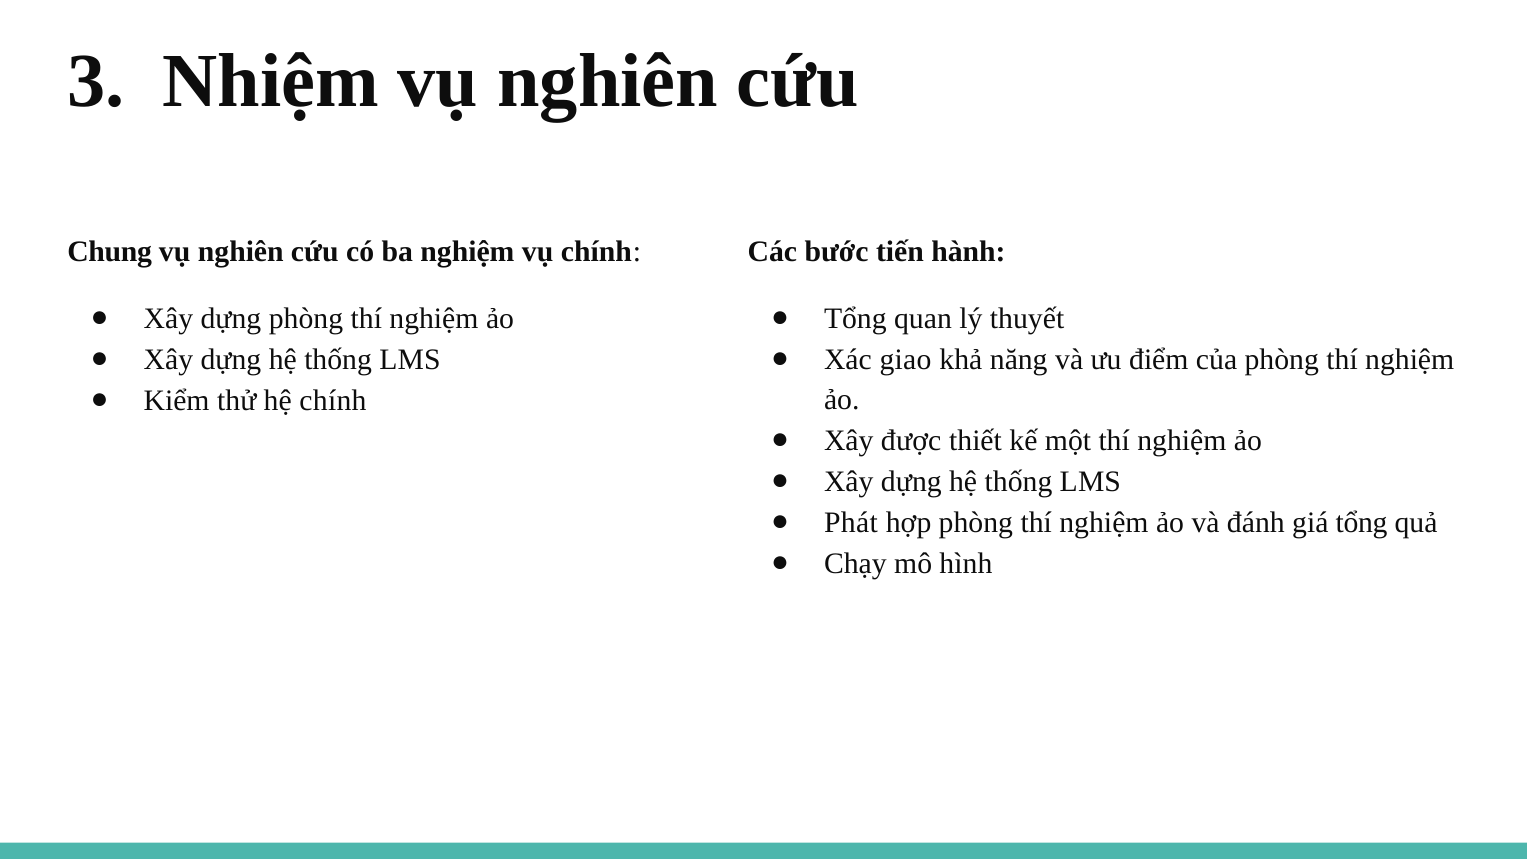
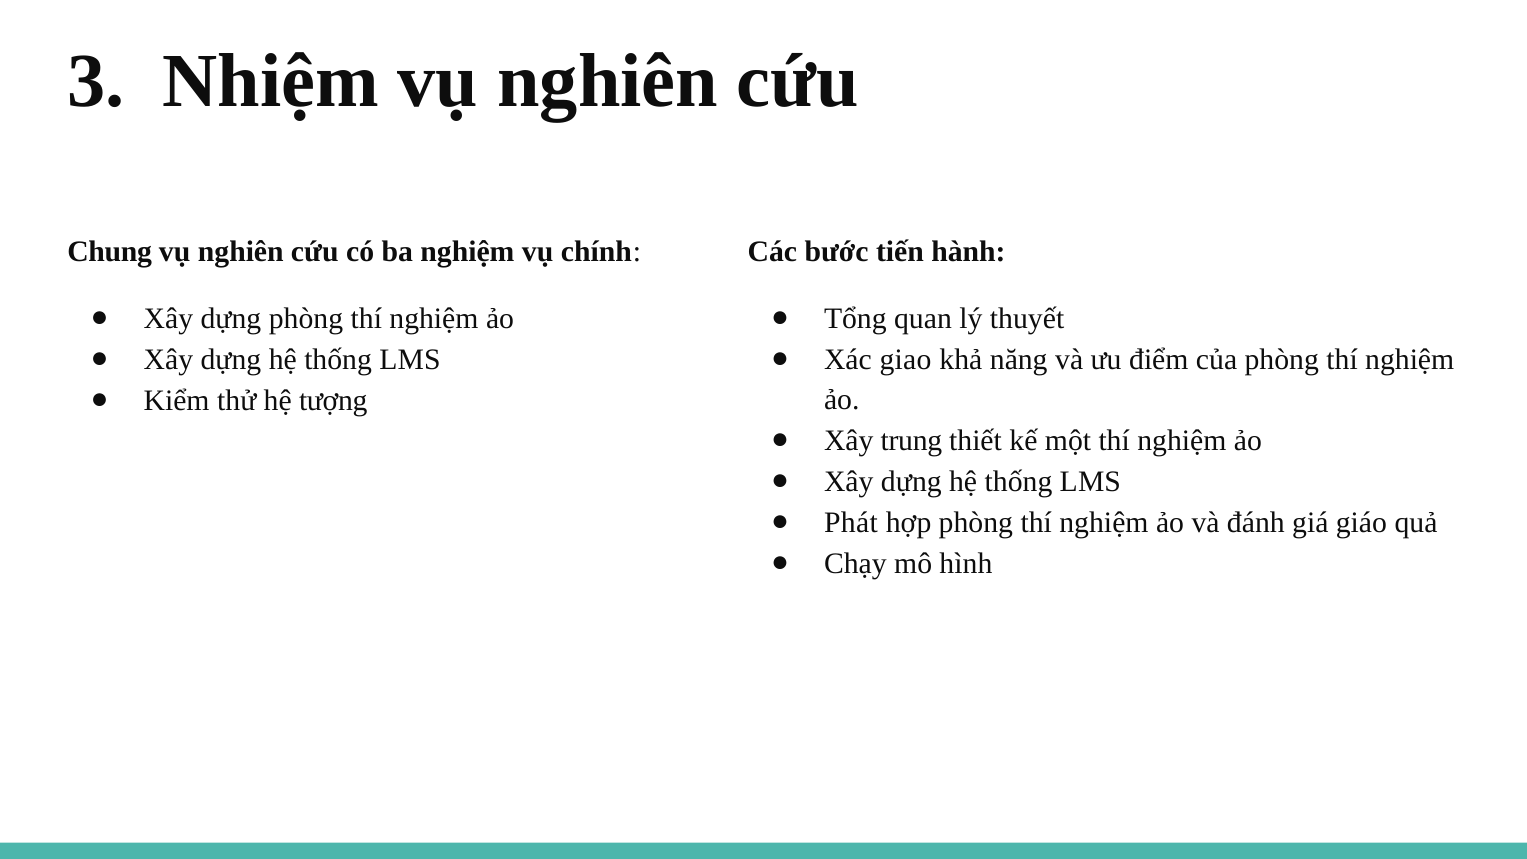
hệ chính: chính -> tượng
được: được -> trung
giá tổng: tổng -> giáo
